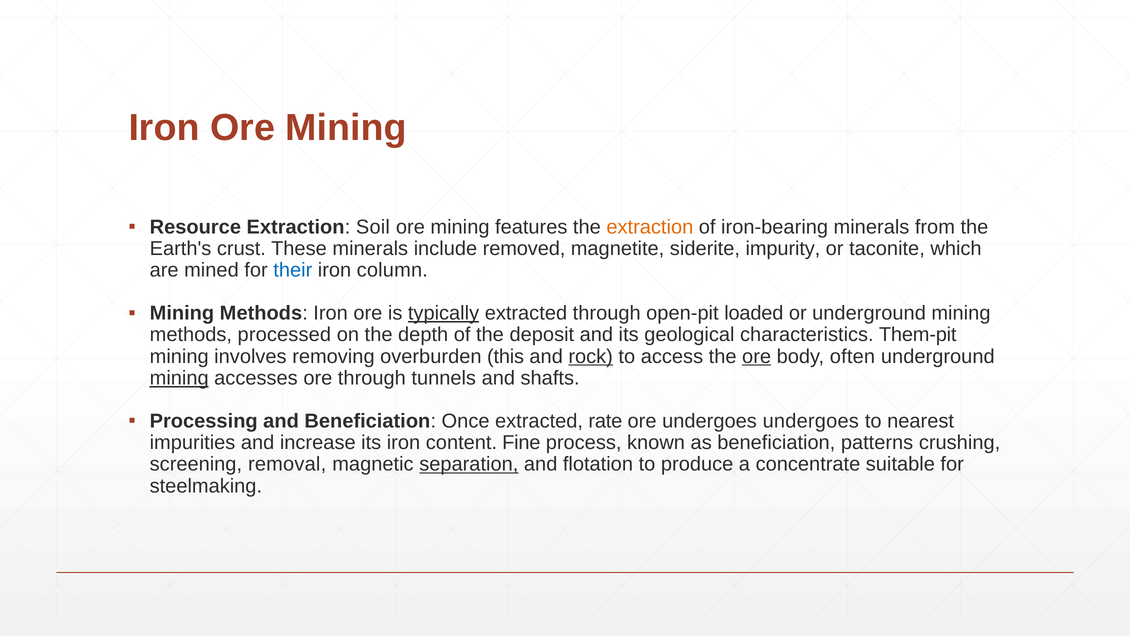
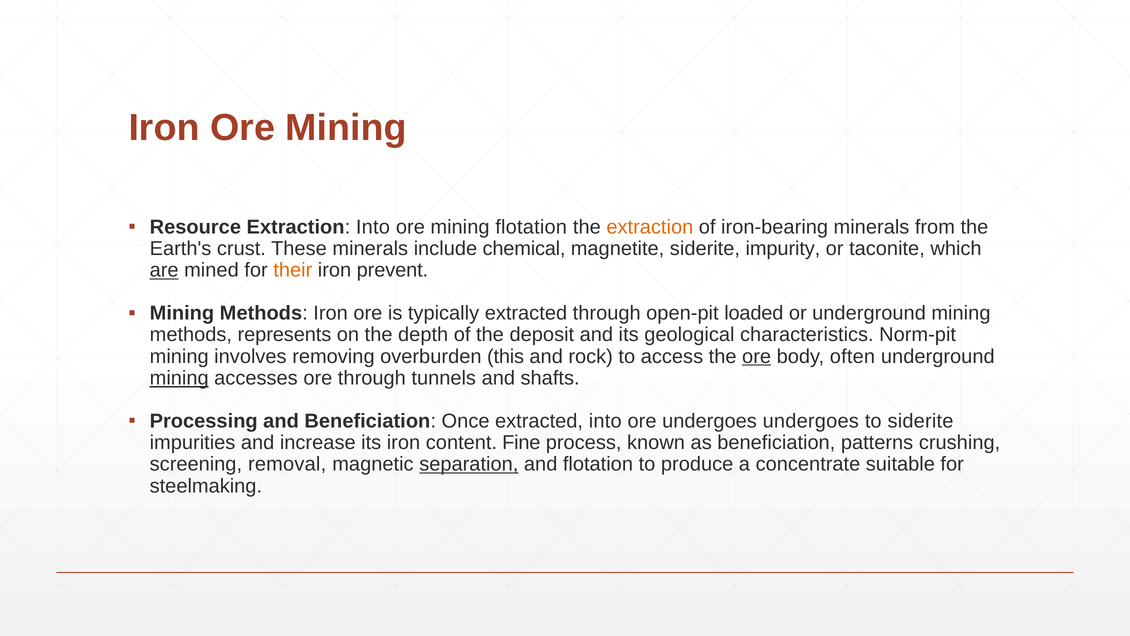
Extraction Soil: Soil -> Into
mining features: features -> flotation
removed: removed -> chemical
are underline: none -> present
their colour: blue -> orange
column: column -> prevent
typically underline: present -> none
processed: processed -> represents
Them-pit: Them-pit -> Norm-pit
rock underline: present -> none
extracted rate: rate -> into
to nearest: nearest -> siderite
